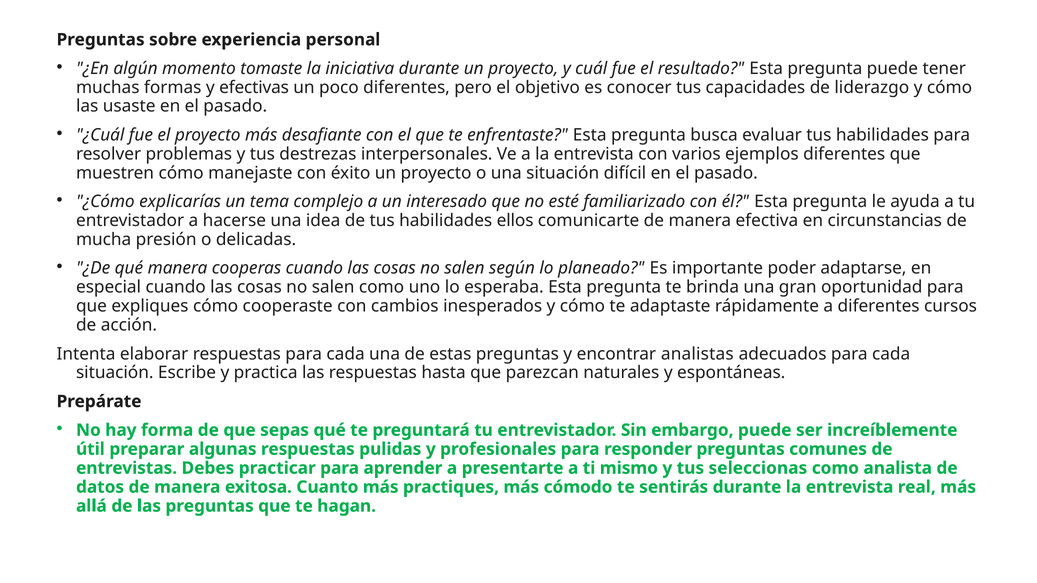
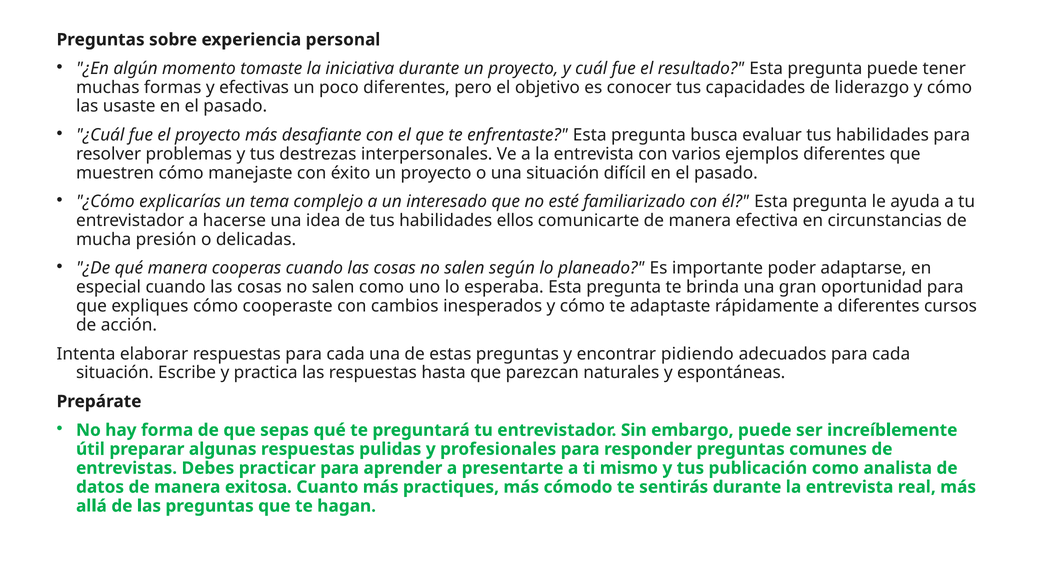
analistas: analistas -> pidiendo
seleccionas: seleccionas -> publicación
